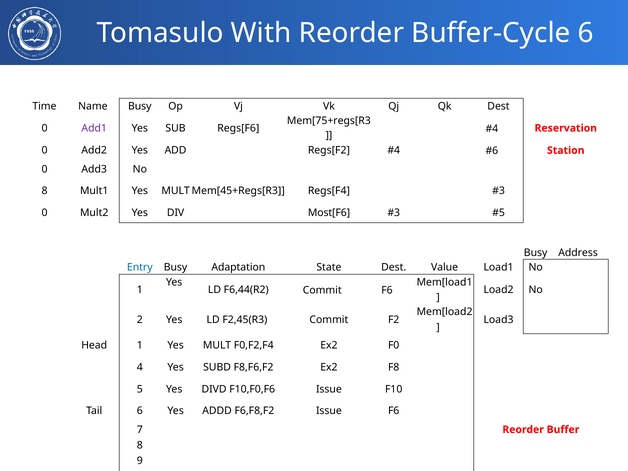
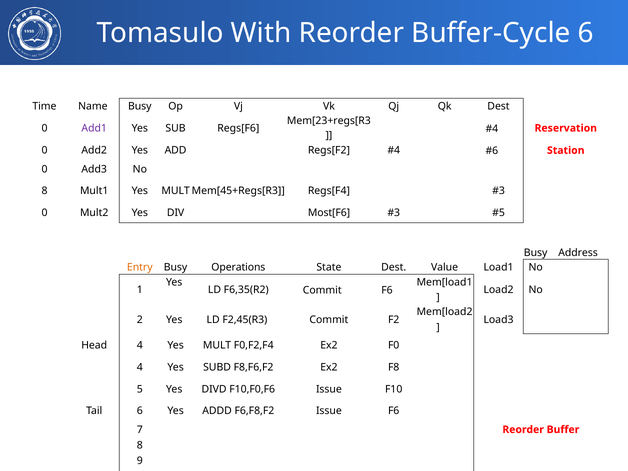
Mem[75+regs[R3: Mem[75+regs[R3 -> Mem[23+regs[R3
Entry colour: blue -> orange
Adaptation: Adaptation -> Operations
F6,44(R2: F6,44(R2 -> F6,35(R2
Head 1: 1 -> 4
